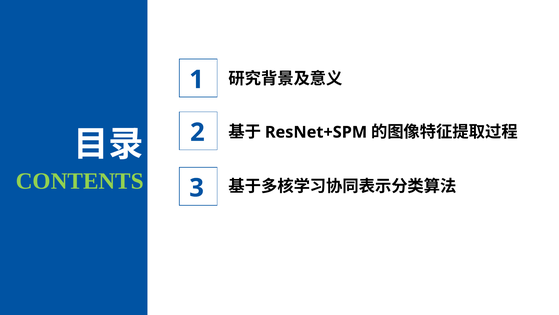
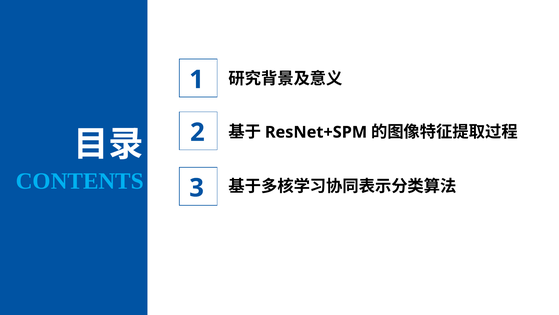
CONTENTS colour: light green -> light blue
